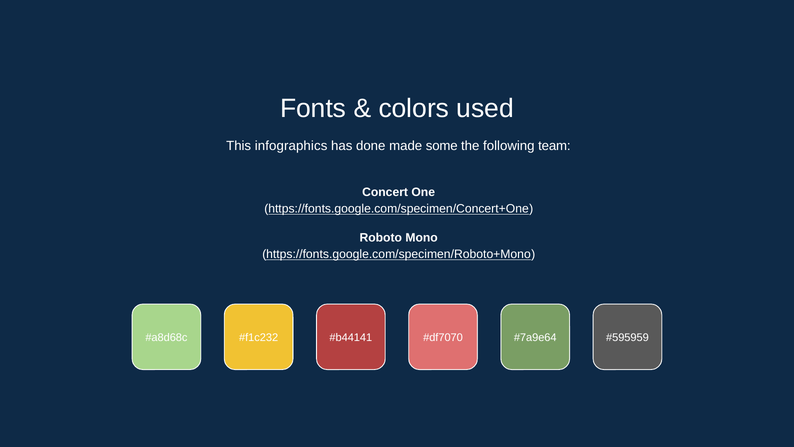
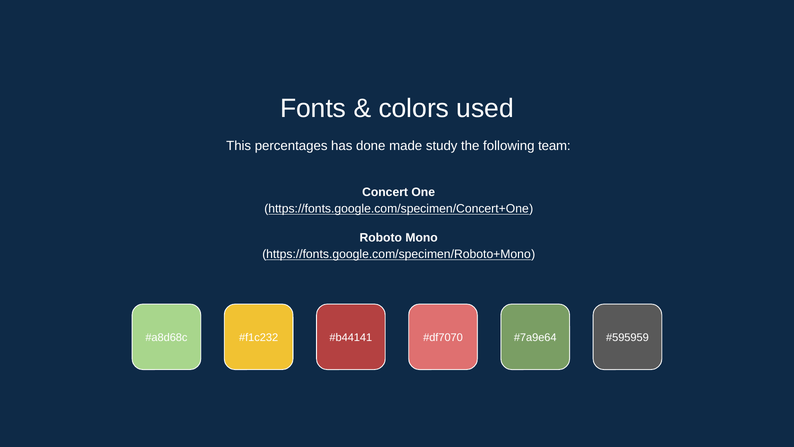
infographics: infographics -> percentages
some: some -> study
